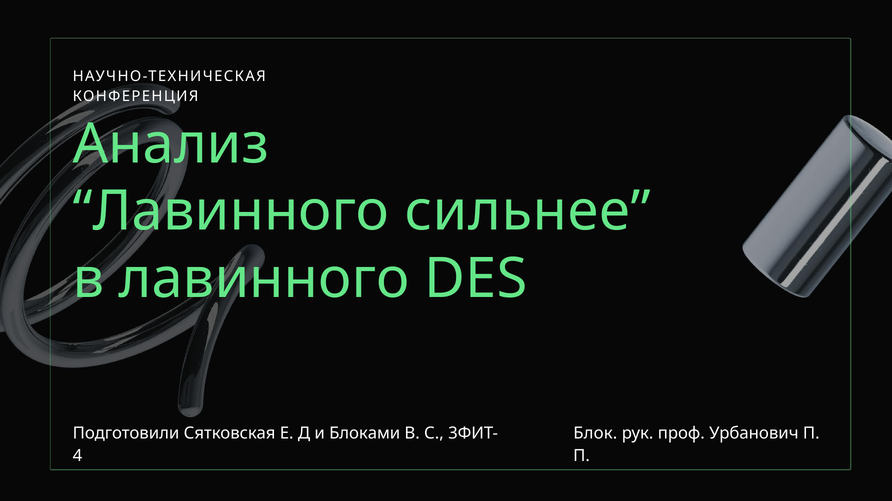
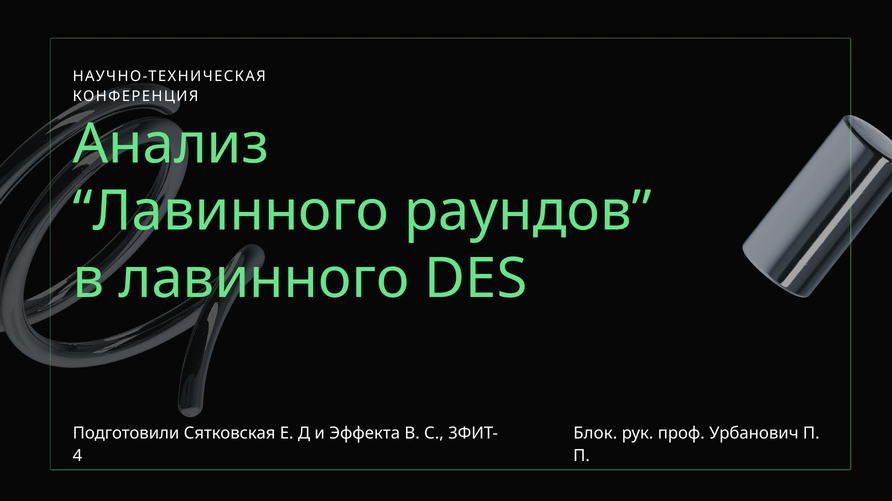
сильнее: сильнее -> раундов
Блоками: Блоками -> Эффекта
